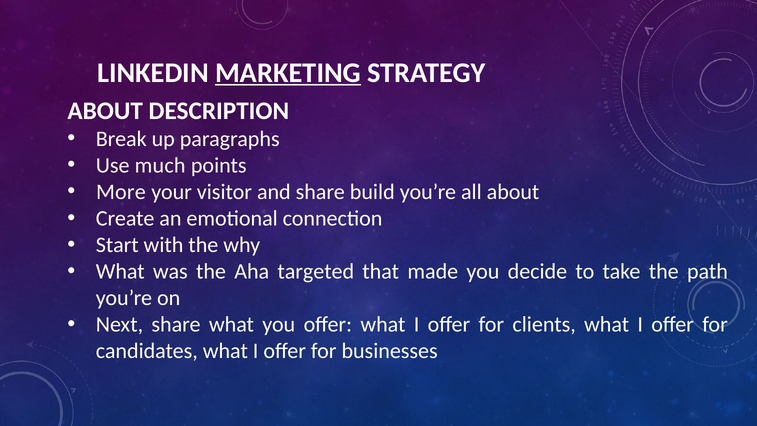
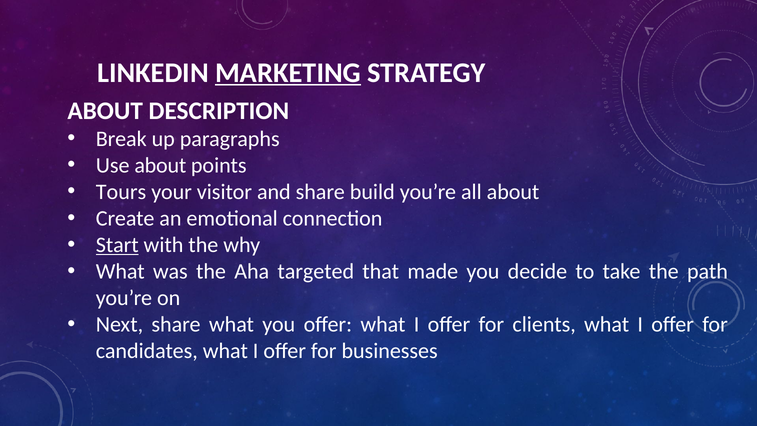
Use much: much -> about
More: More -> Tours
Start underline: none -> present
